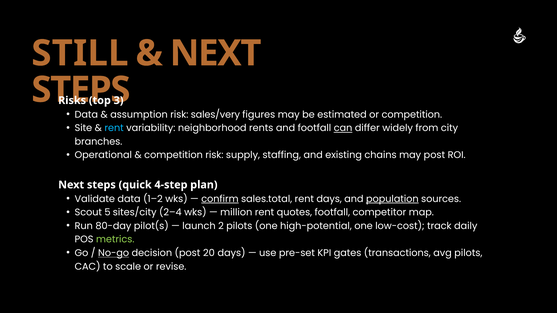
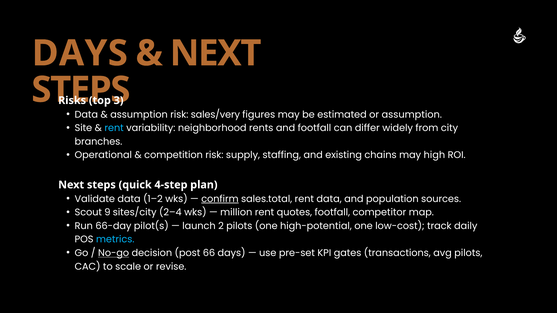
STILL at (80, 53): STILL -> DAYS
or competition: competition -> assumption
can underline: present -> none
may post: post -> high
rent days: days -> data
population underline: present -> none
5: 5 -> 9
80-day: 80-day -> 66-day
metrics colour: light green -> light blue
20: 20 -> 66
